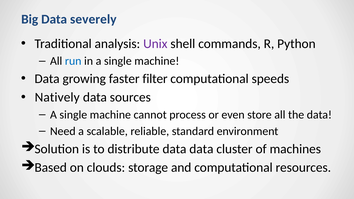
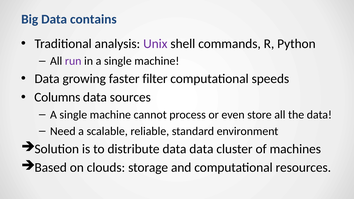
severely: severely -> contains
run colour: blue -> purple
Natively: Natively -> Columns
